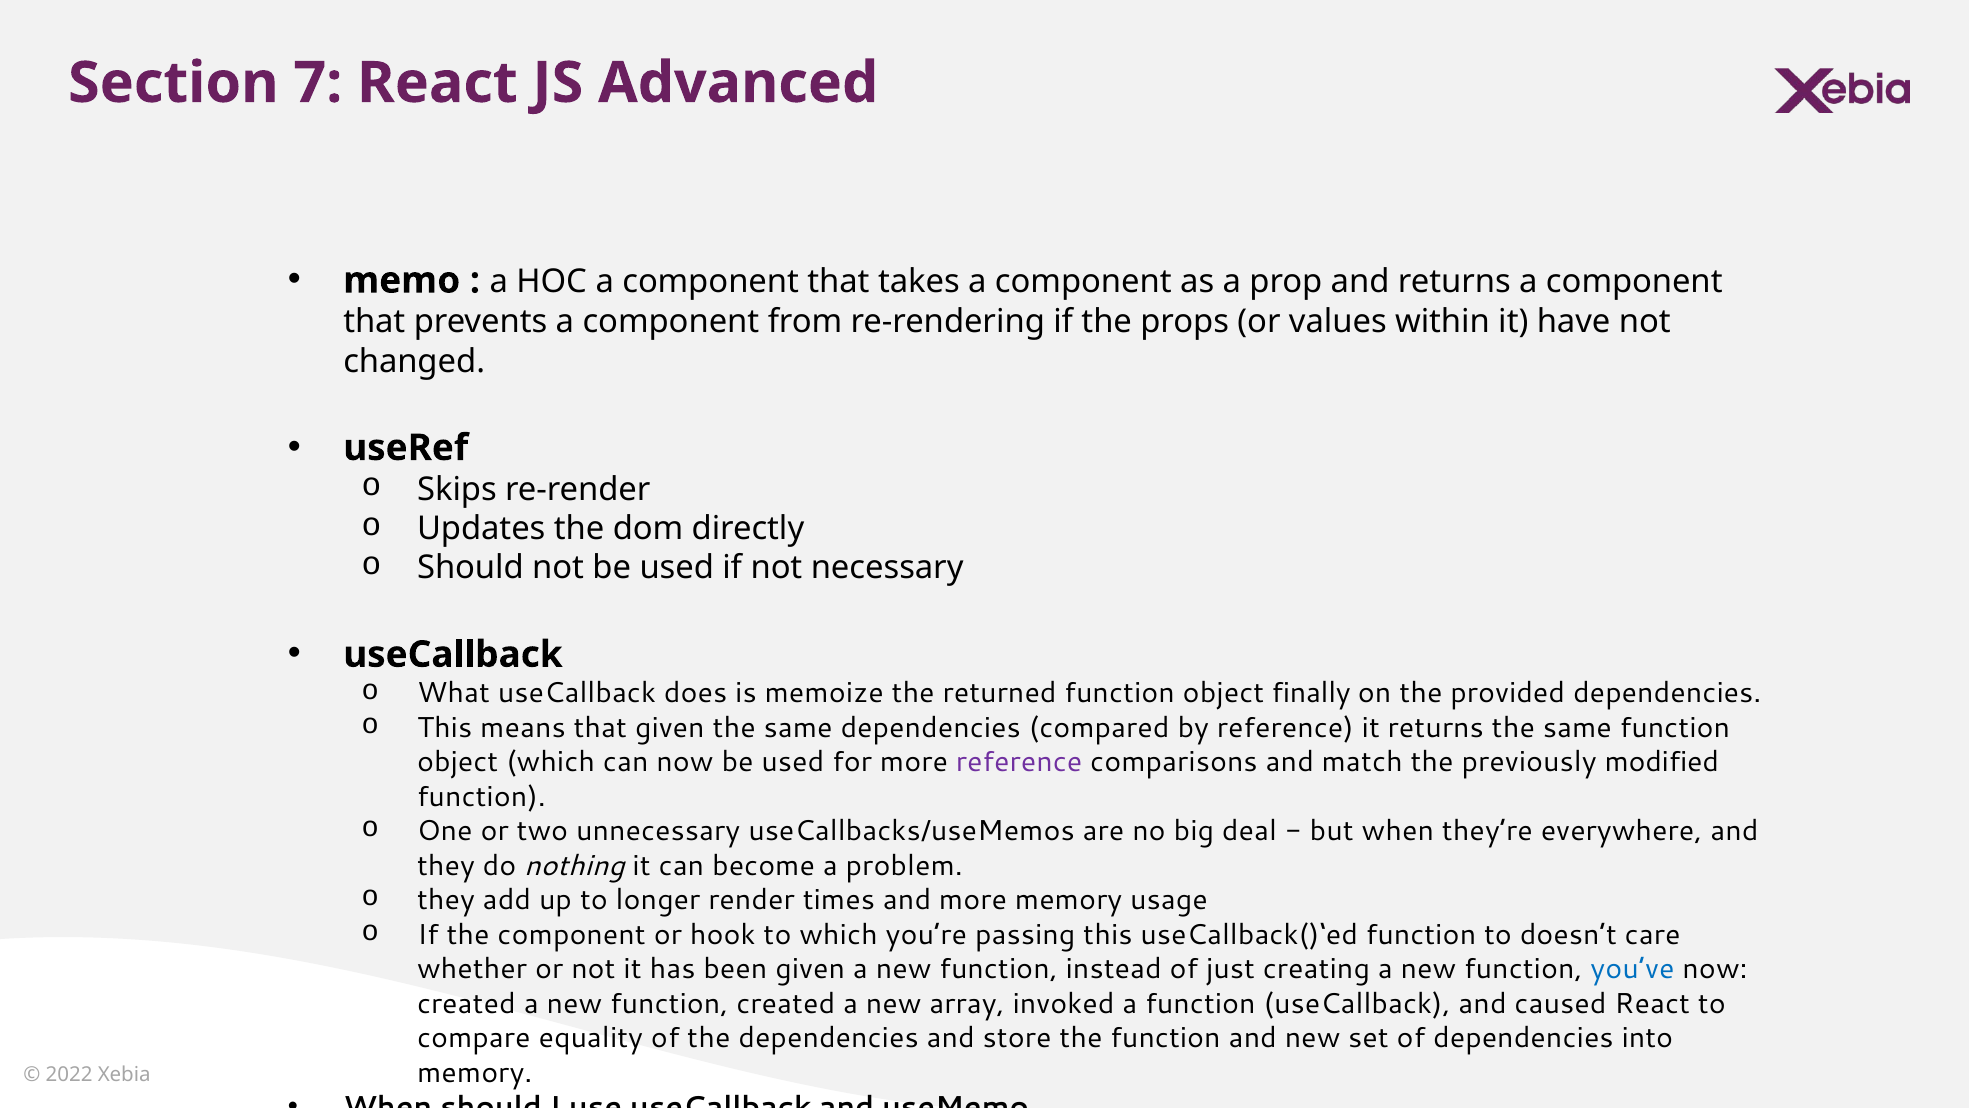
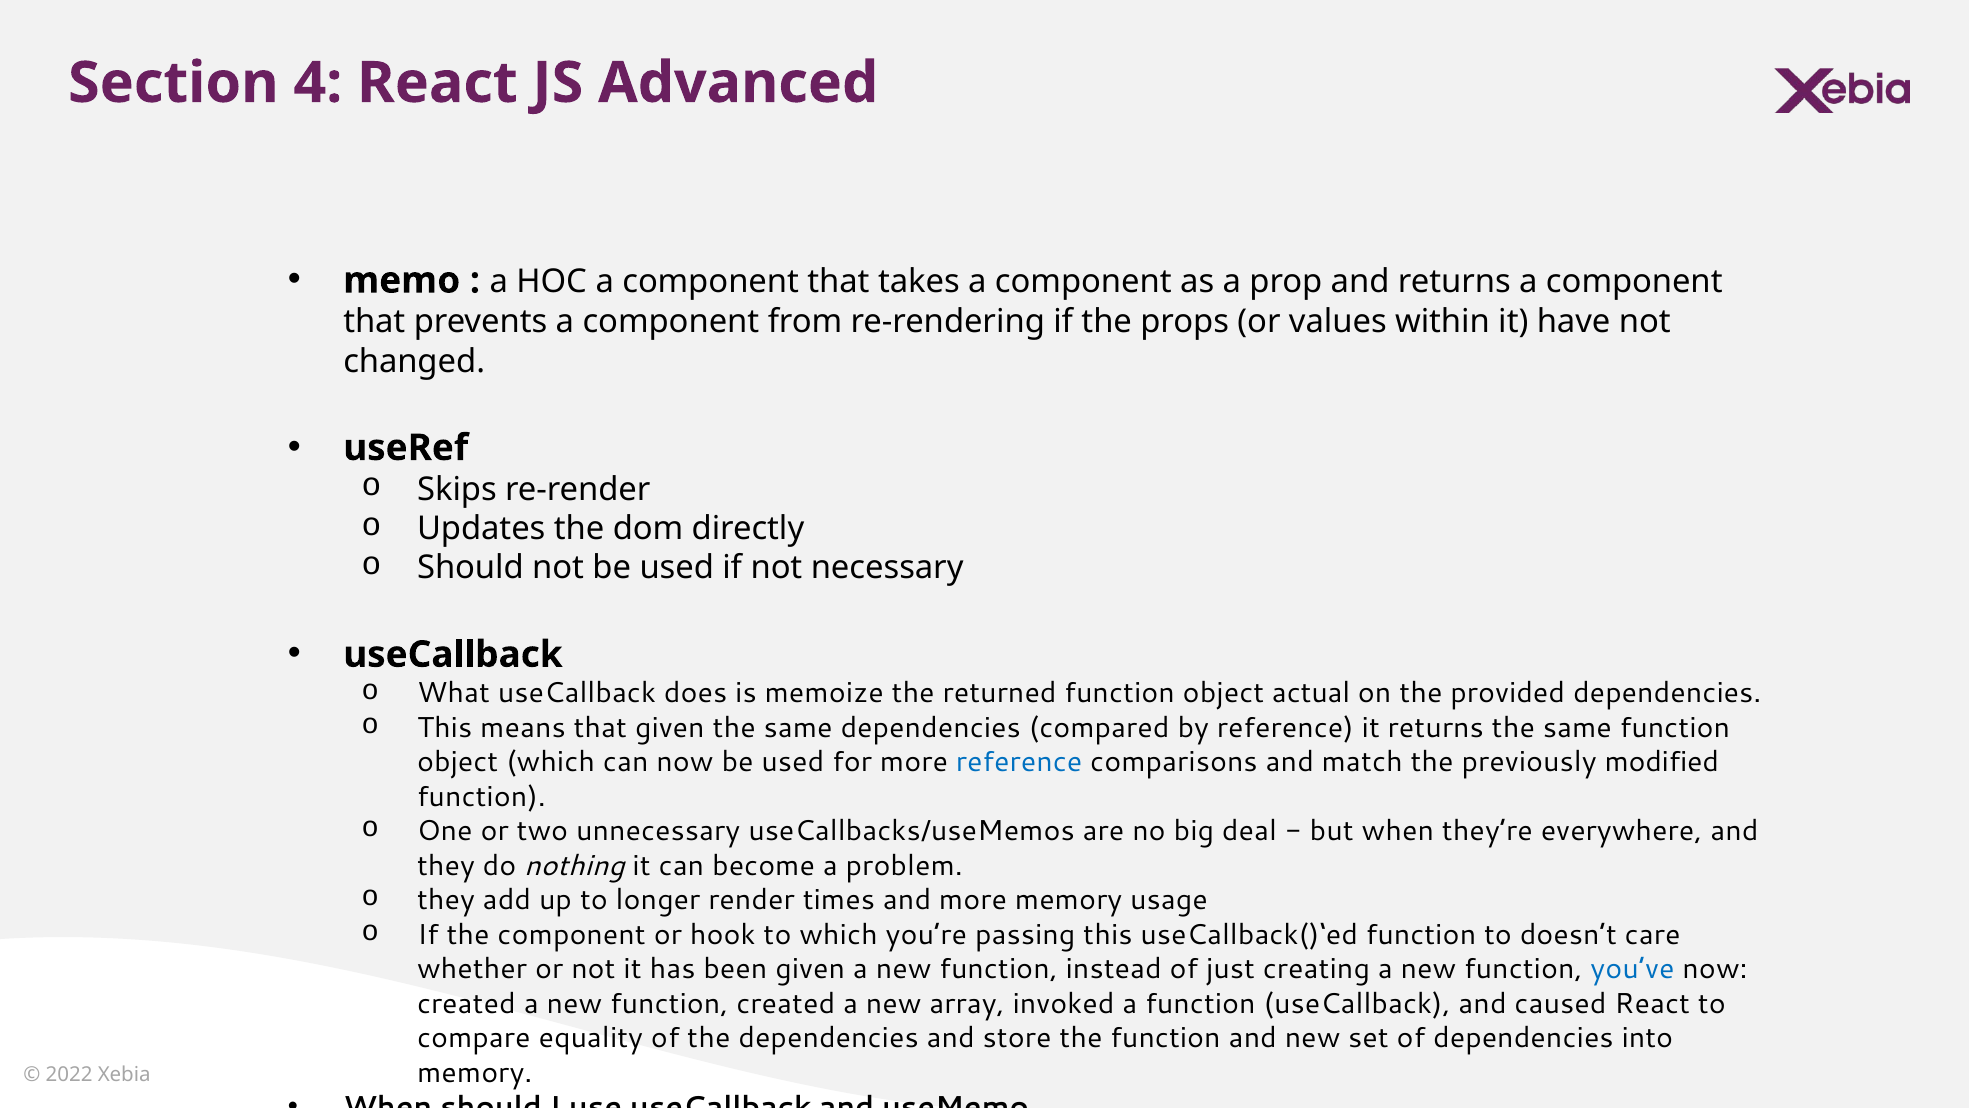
7: 7 -> 4
finally: finally -> actual
reference at (1019, 762) colour: purple -> blue
